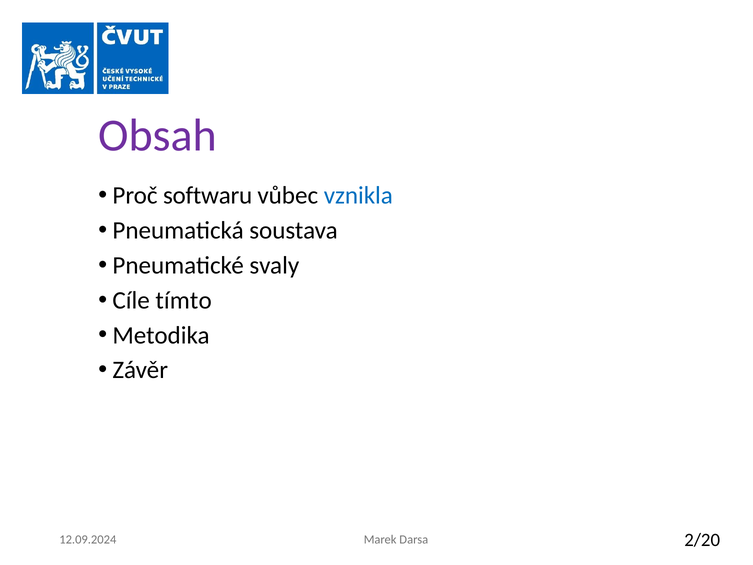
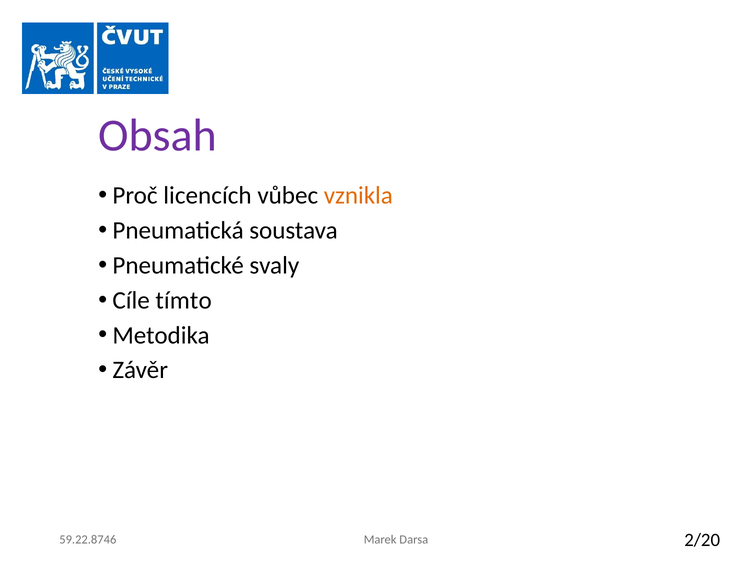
softwaru: softwaru -> licencích
vznikla colour: blue -> orange
12.09.2024: 12.09.2024 -> 59.22.8746
